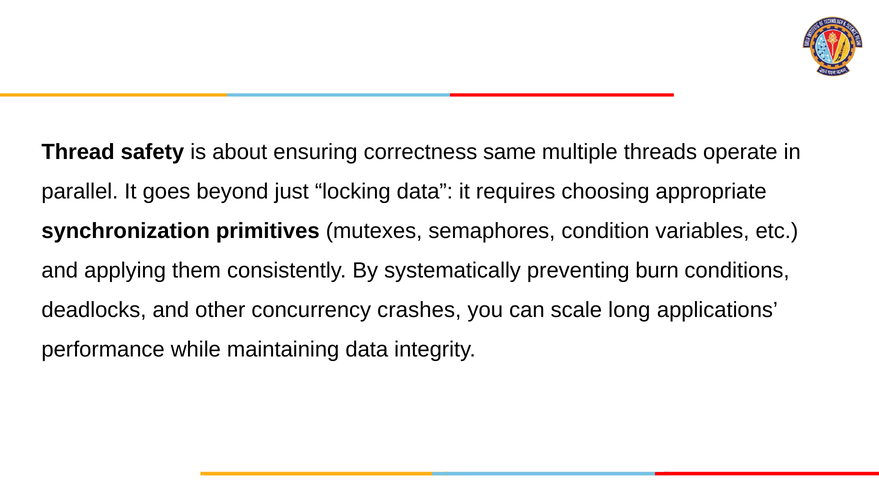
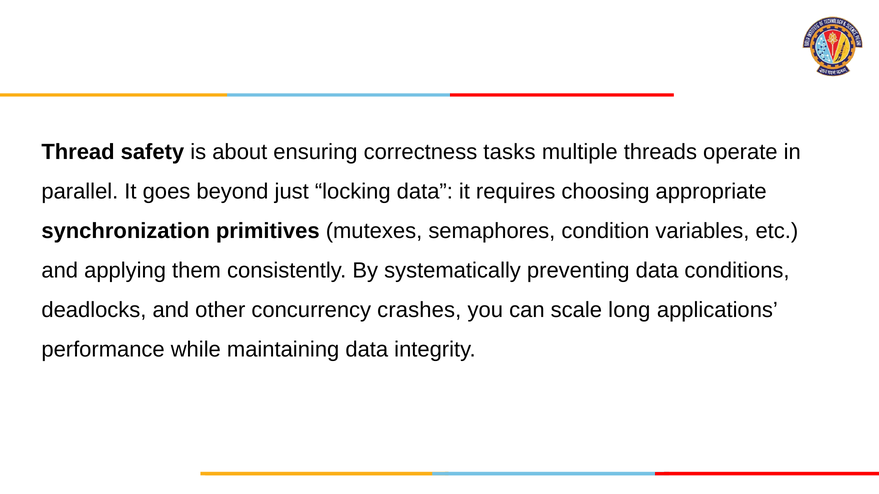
same: same -> tasks
preventing burn: burn -> data
